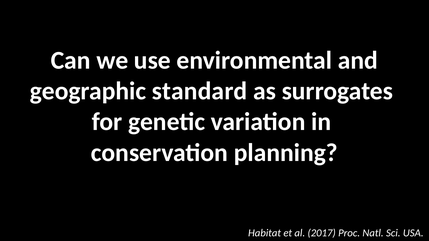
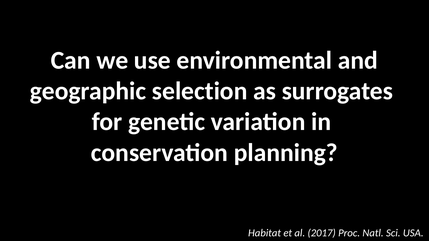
standard: standard -> selection
